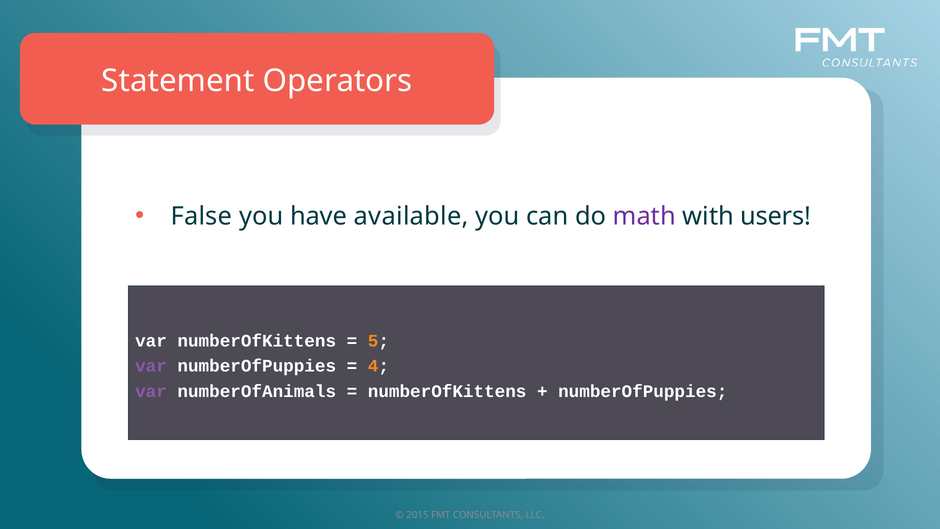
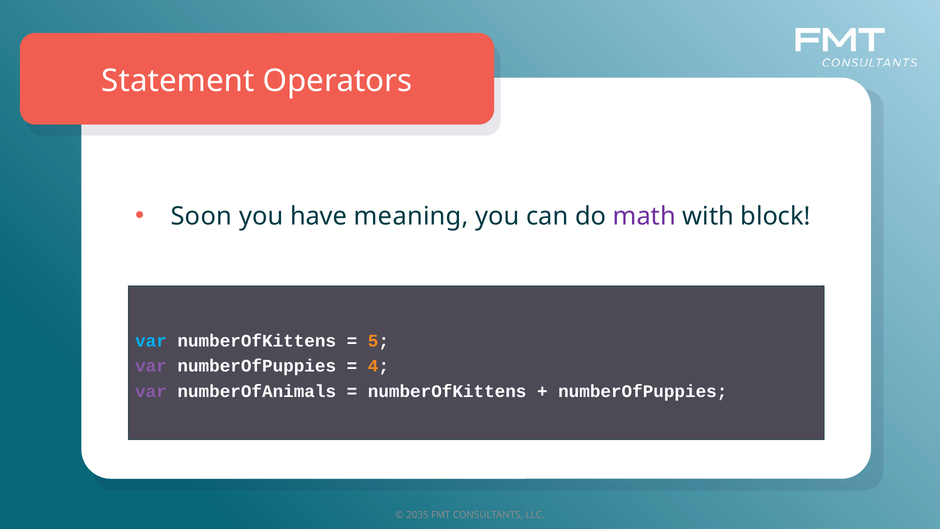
False: False -> Soon
available: available -> meaning
users: users -> block
var at (151, 341) colour: white -> light blue
2015: 2015 -> 2035
